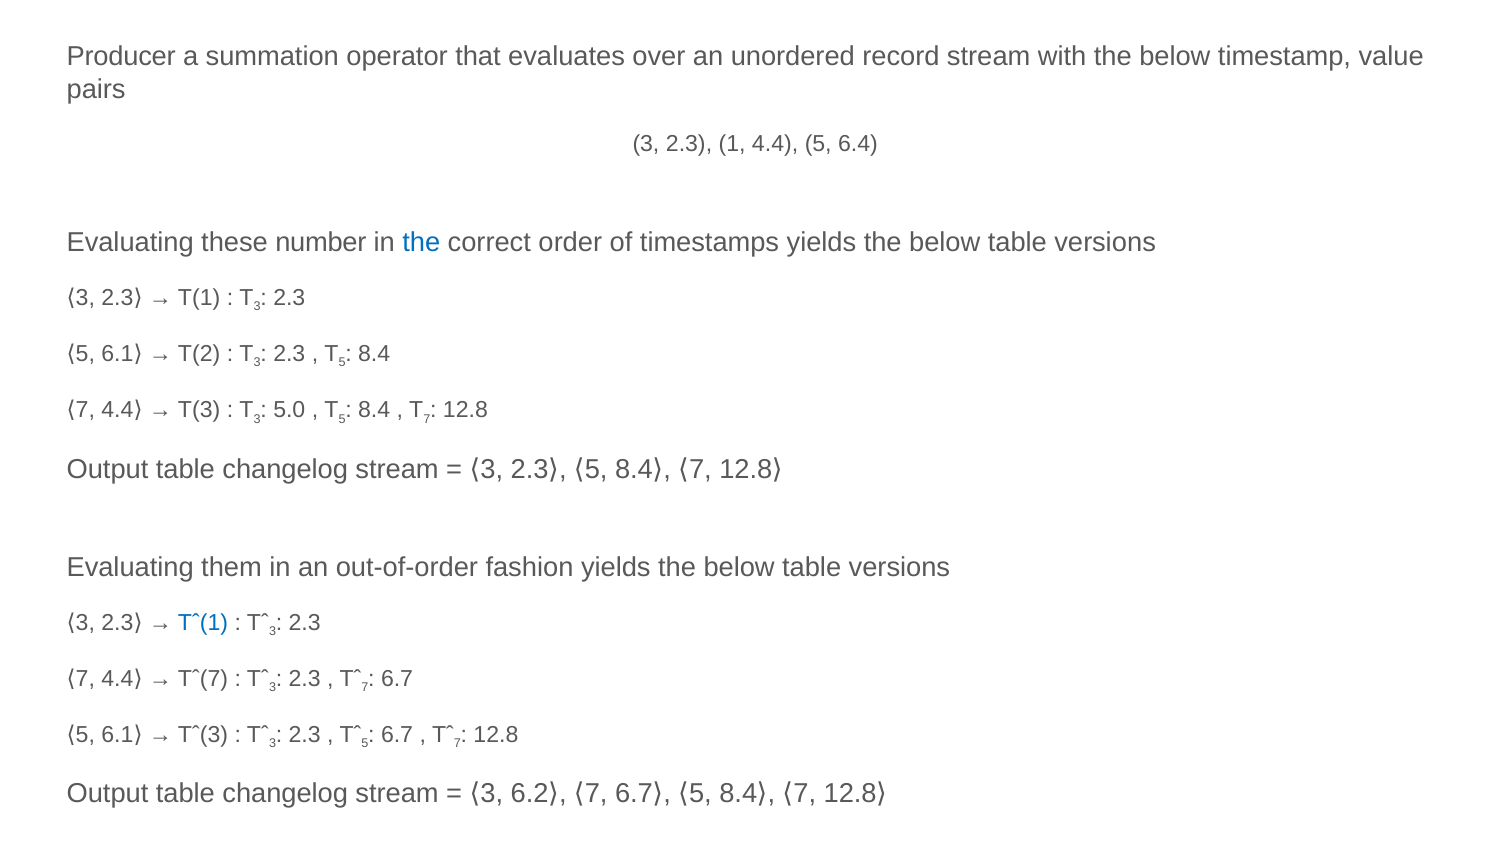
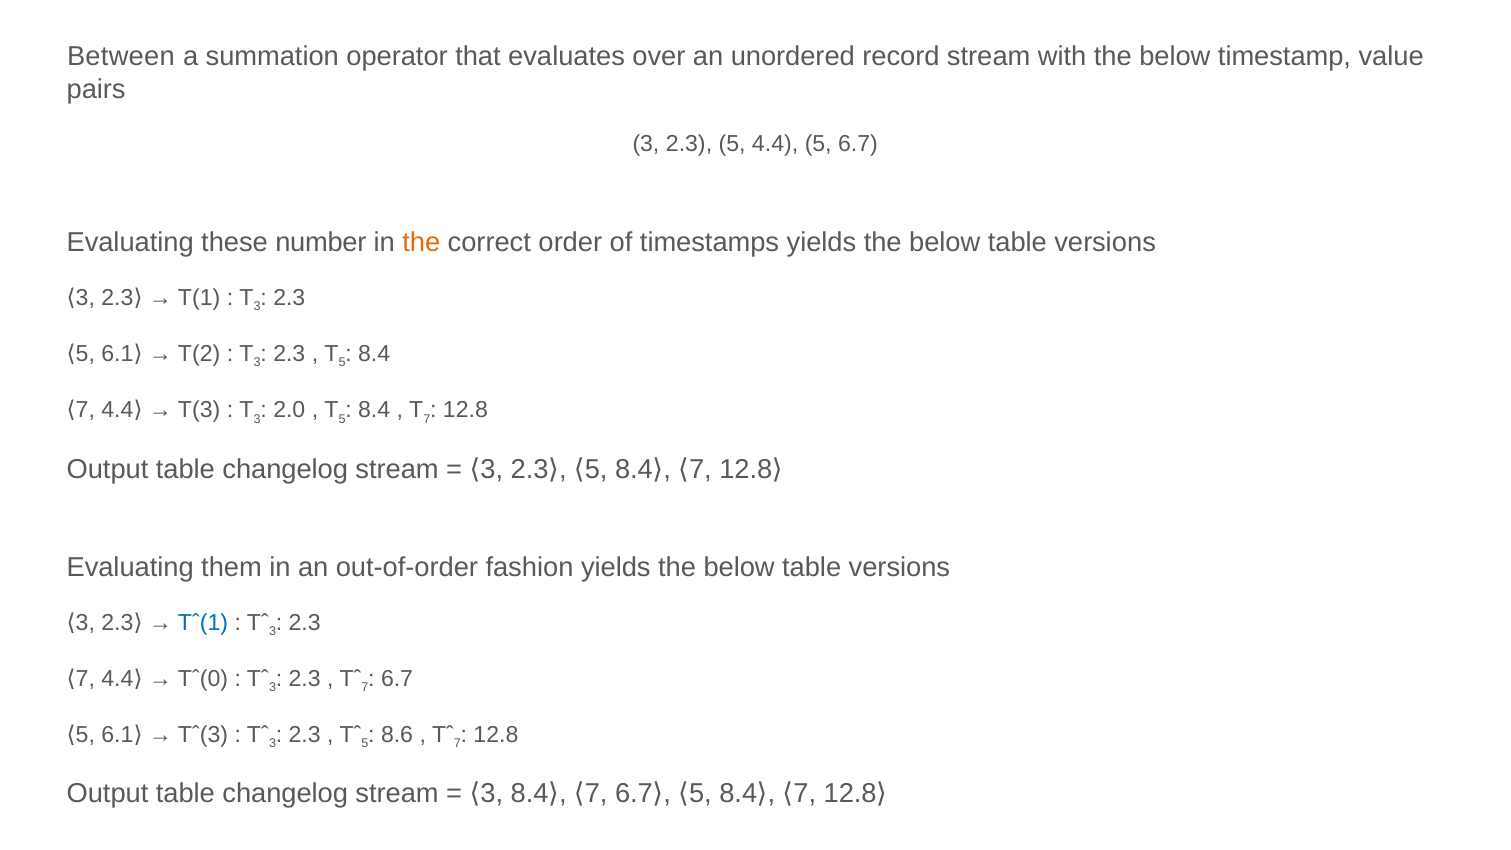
Producer: Producer -> Between
2.3 1: 1 -> 5
5 6.4: 6.4 -> 6.7
the at (421, 243) colour: blue -> orange
5.0: 5.0 -> 2.0
Tˆ(7: Tˆ(7 -> Tˆ(0
6.7 at (397, 735): 6.7 -> 8.6
3 6.2: 6.2 -> 8.4
